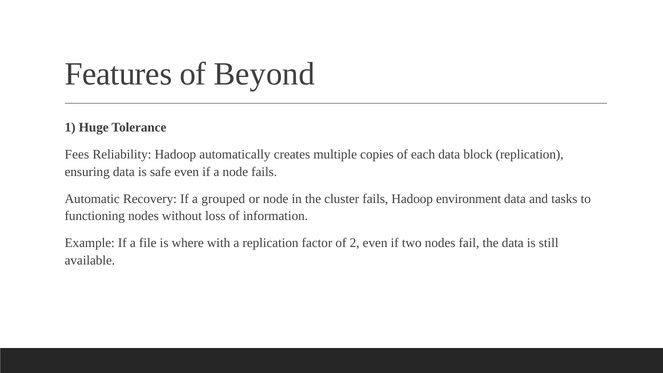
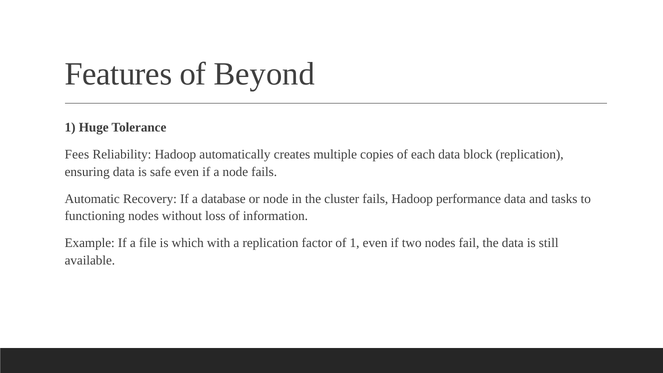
grouped: grouped -> database
environment: environment -> performance
where: where -> which
of 2: 2 -> 1
